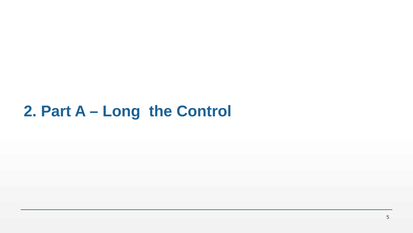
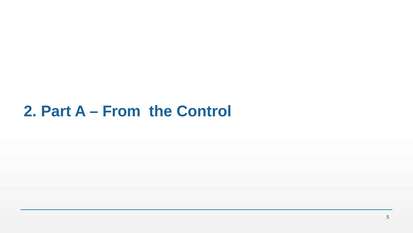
Long: Long -> From
